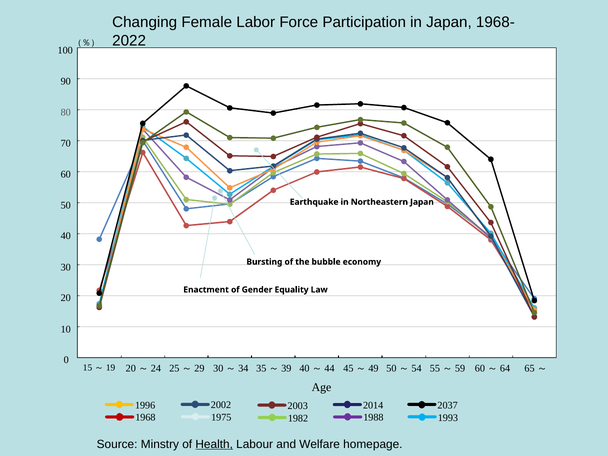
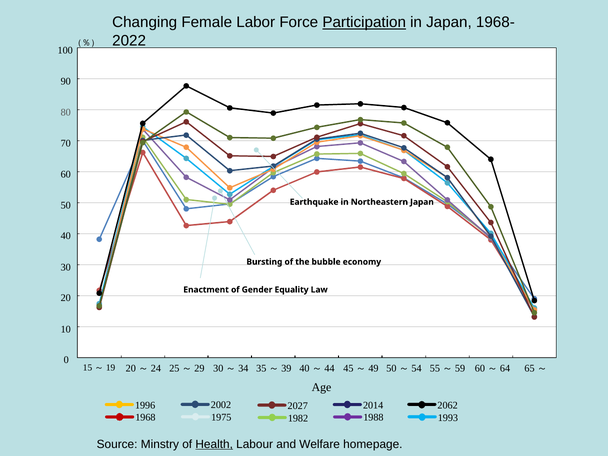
Participation underline: none -> present
2003: 2003 -> 2027
2037: 2037 -> 2062
